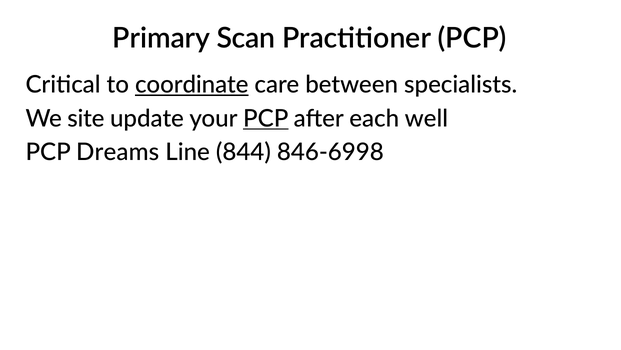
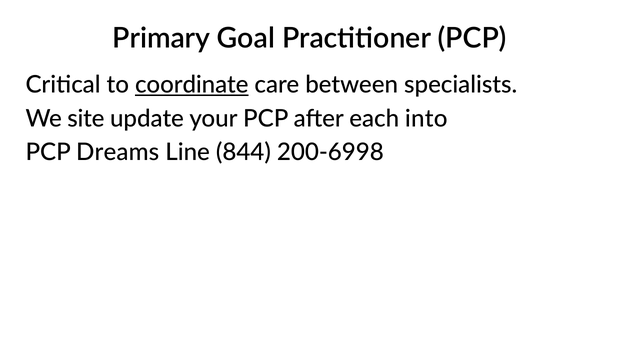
Scan: Scan -> Goal
PCP at (266, 118) underline: present -> none
well: well -> into
846-6998: 846-6998 -> 200-6998
